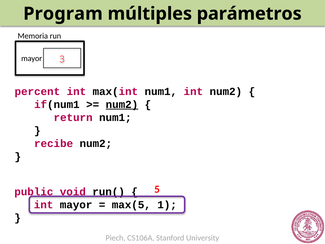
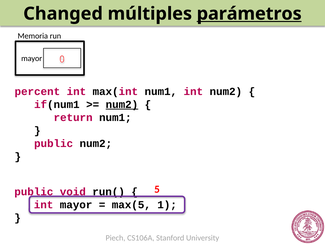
Program: Program -> Changed
parámetros underline: none -> present
3: 3 -> 0
recibe at (54, 143): recibe -> public
